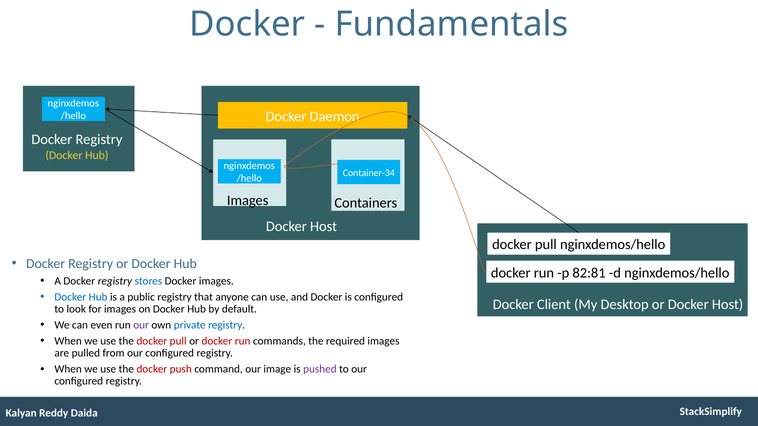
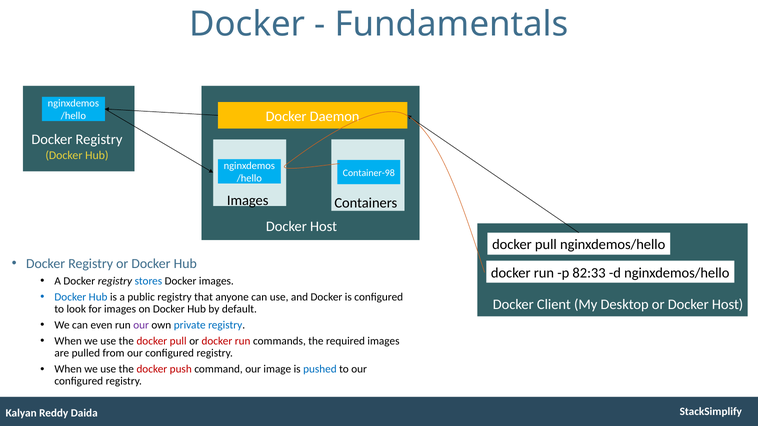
Container-34: Container-34 -> Container-98
82:81: 82:81 -> 82:33
pushed colour: purple -> blue
